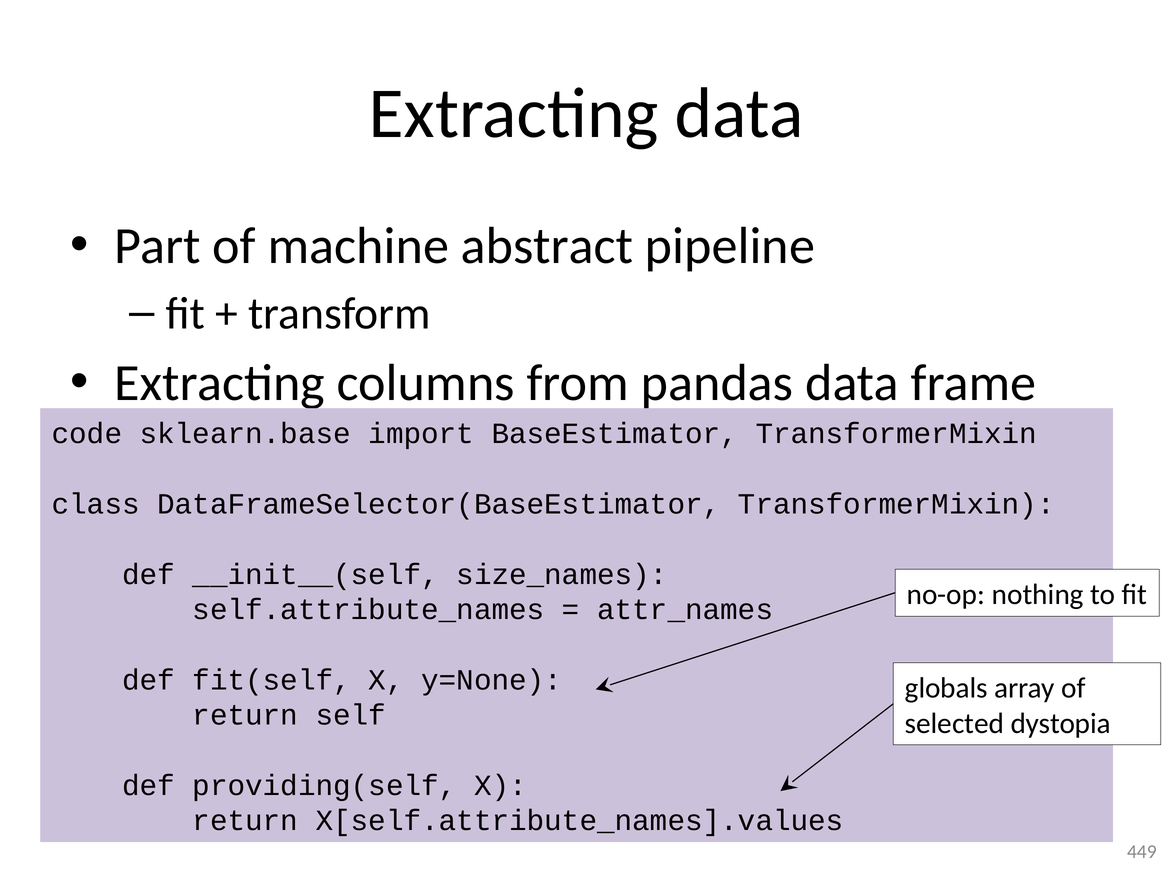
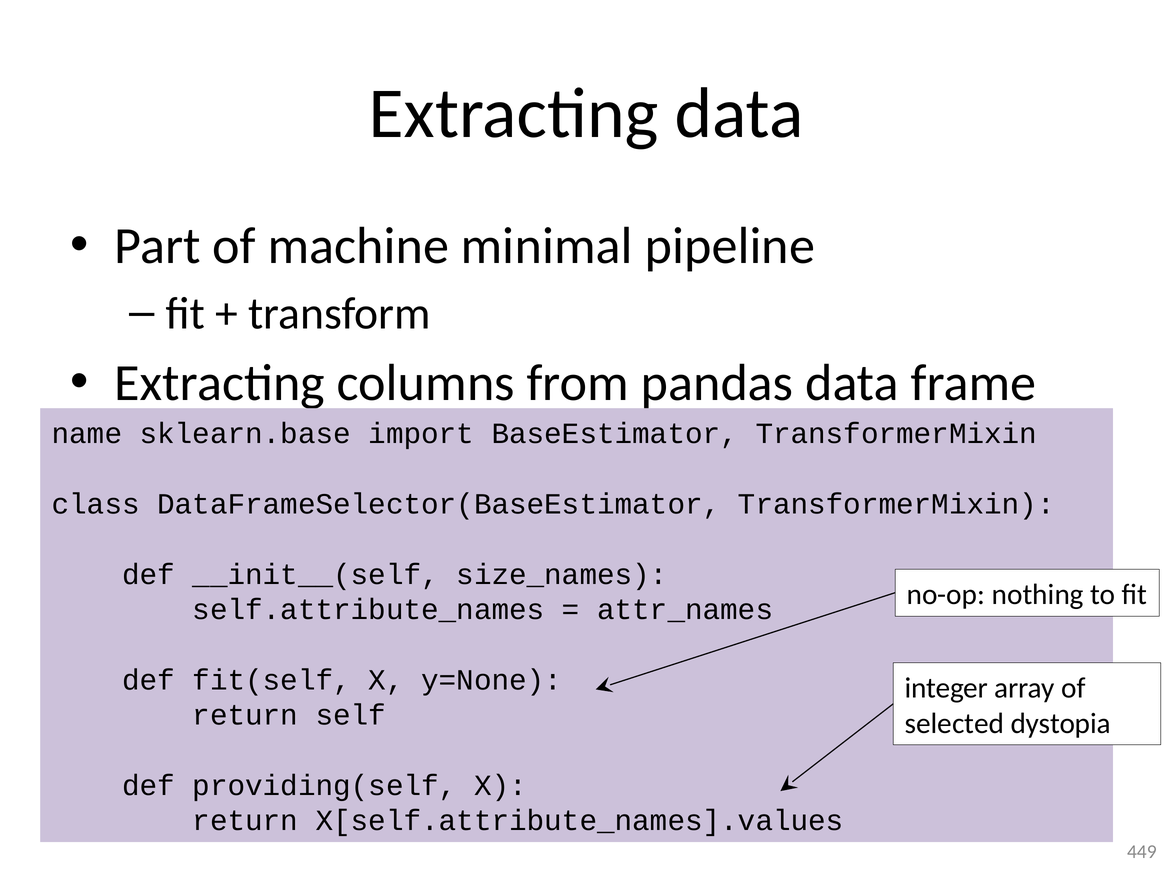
abstract: abstract -> minimal
code: code -> name
globals: globals -> integer
